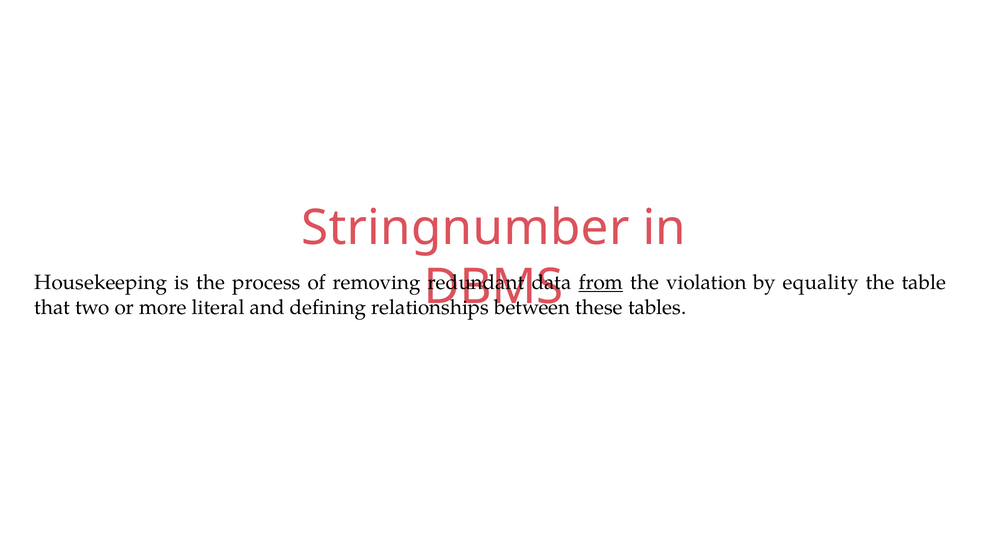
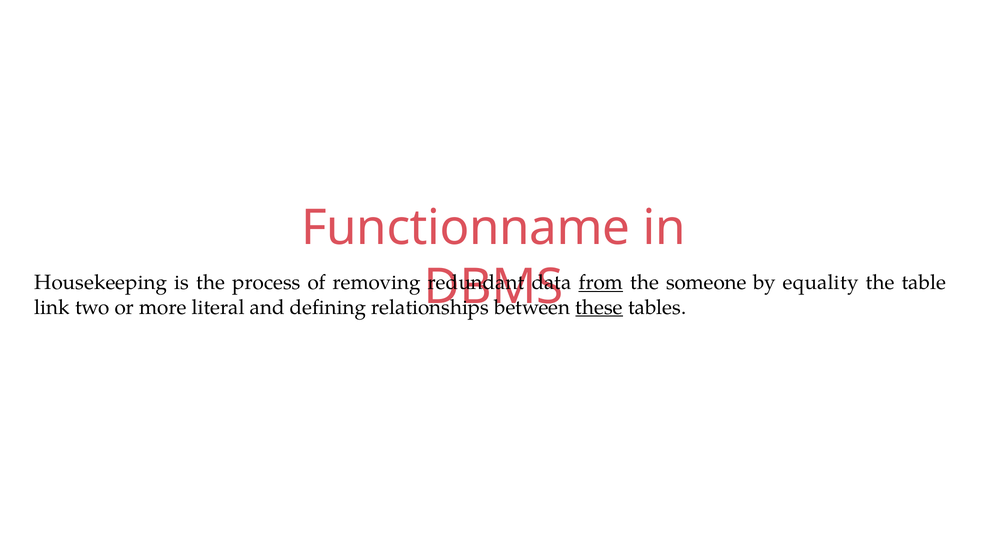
Stringnumber: Stringnumber -> Functionname
violation: violation -> someone
that: that -> link
these underline: none -> present
